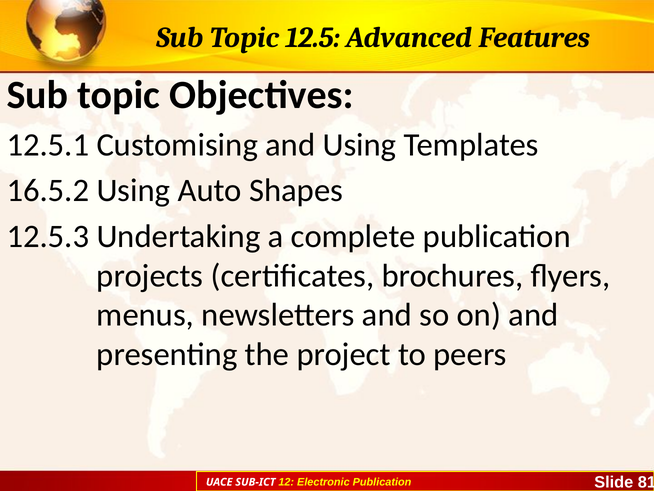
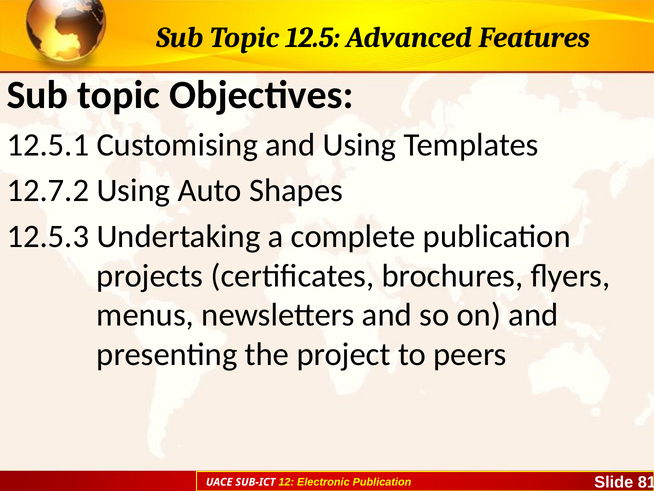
16.5.2: 16.5.2 -> 12.7.2
